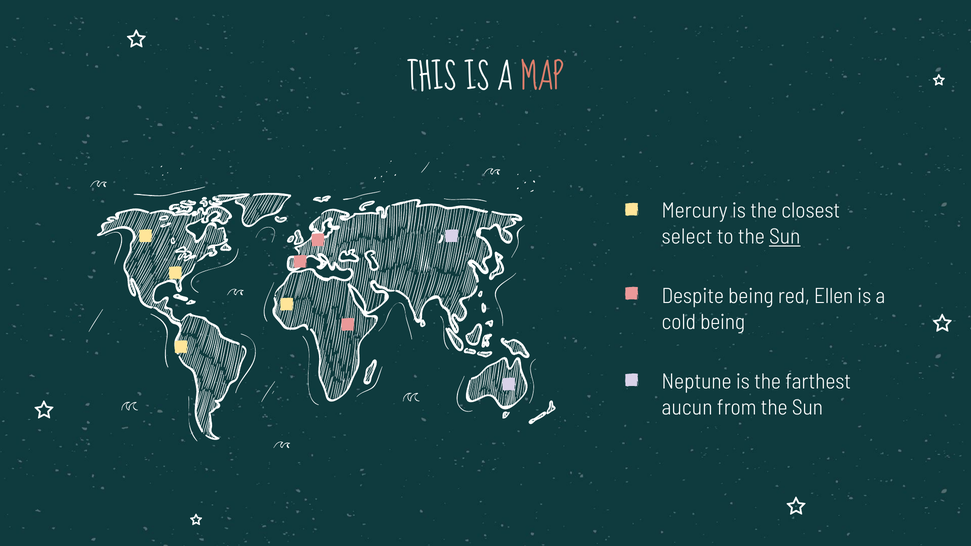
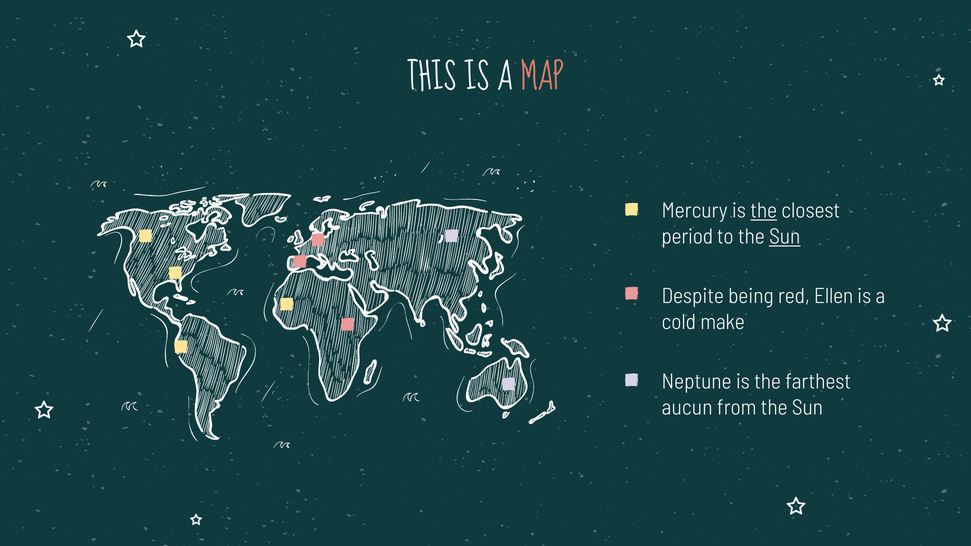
the at (764, 211) underline: none -> present
select: select -> period
cold being: being -> make
